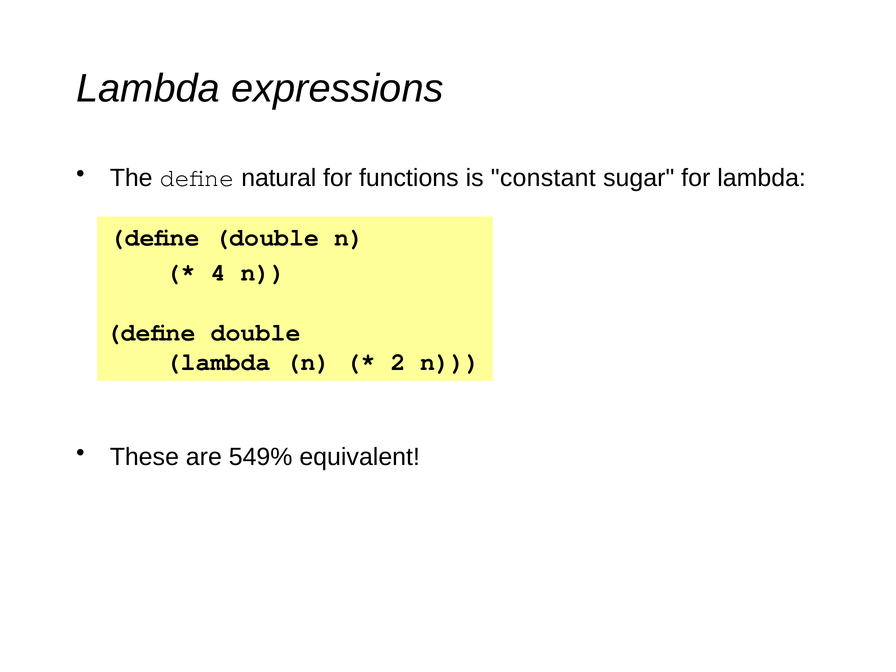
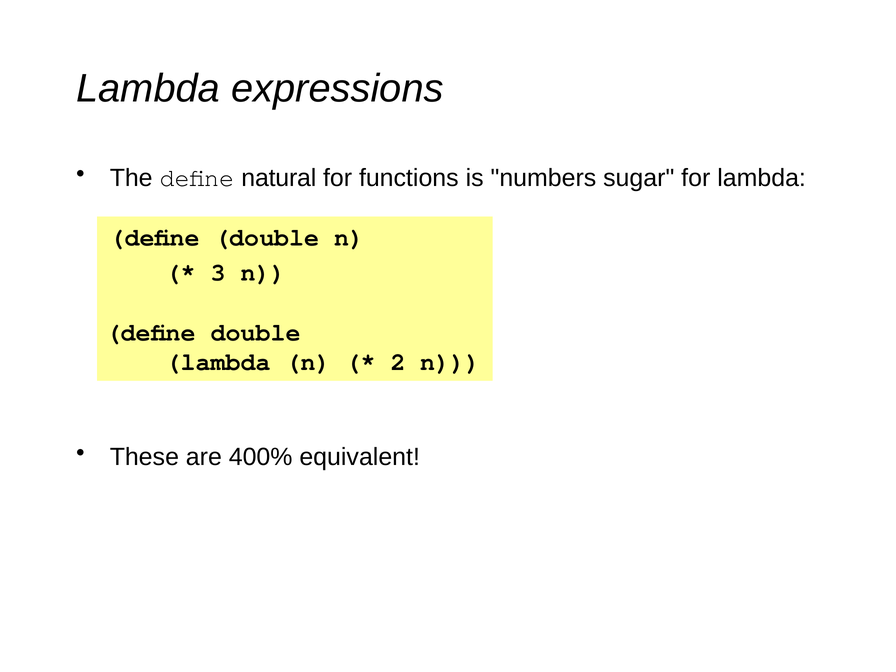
constant: constant -> numbers
4: 4 -> 3
549%: 549% -> 400%
